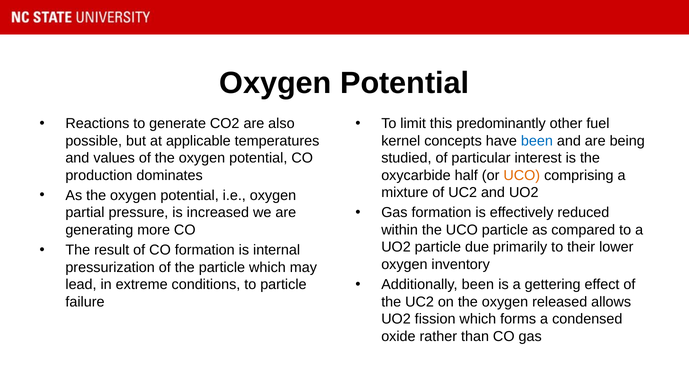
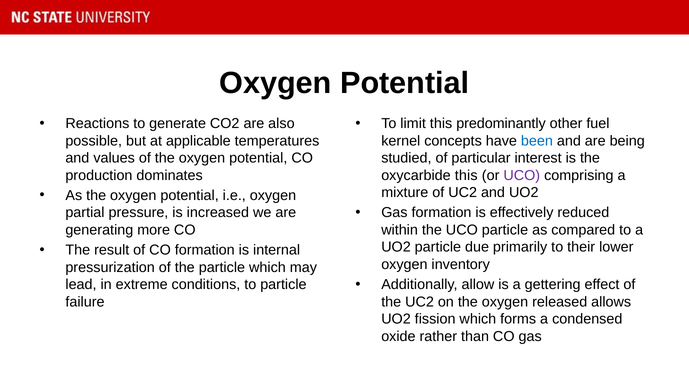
oxycarbide half: half -> this
UCO at (522, 175) colour: orange -> purple
Additionally been: been -> allow
